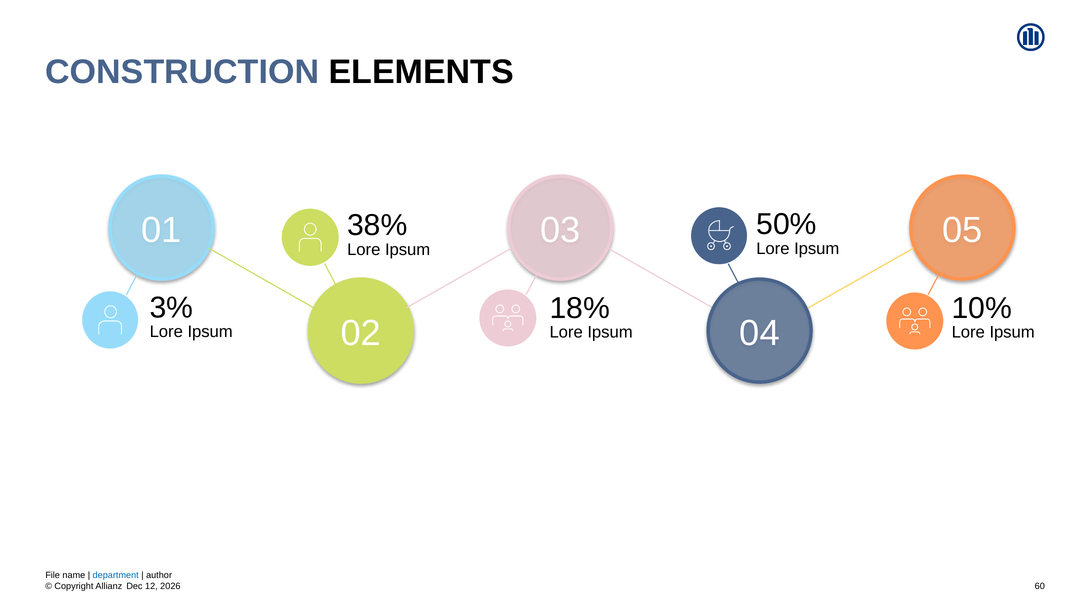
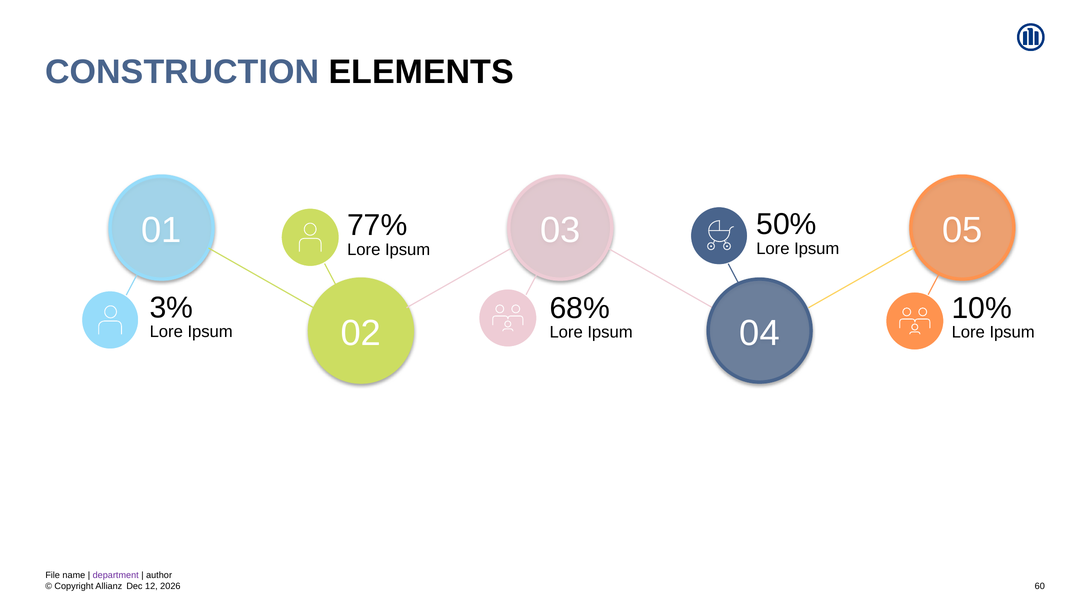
38%: 38% -> 77%
18%: 18% -> 68%
department colour: blue -> purple
